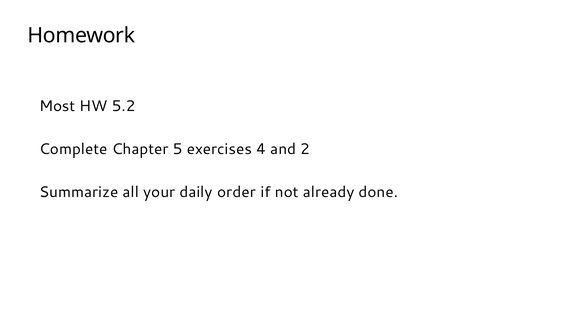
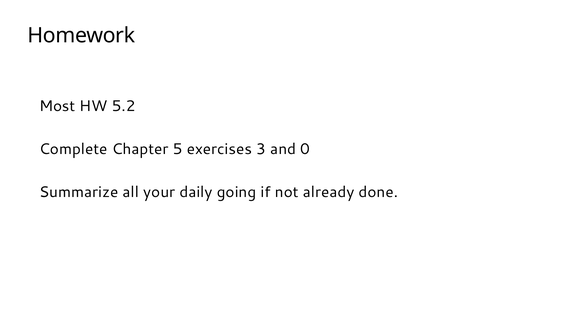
4: 4 -> 3
2: 2 -> 0
order: order -> going
